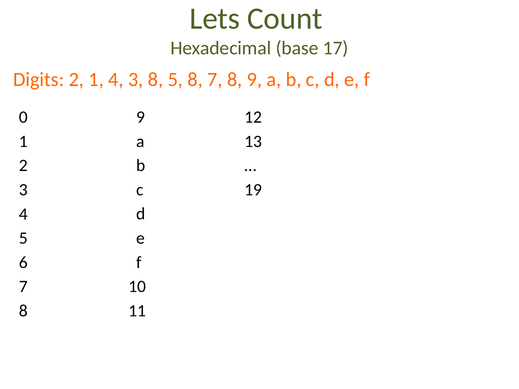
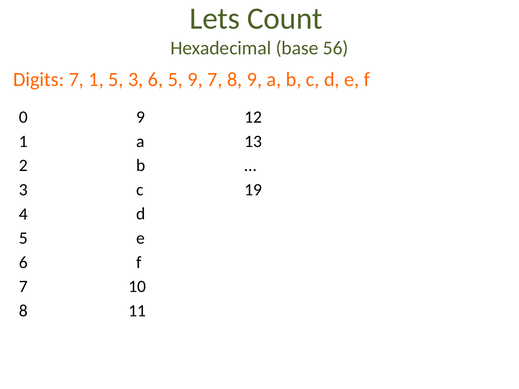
17: 17 -> 56
Digits 2: 2 -> 7
1 4: 4 -> 5
3 8: 8 -> 6
5 8: 8 -> 9
